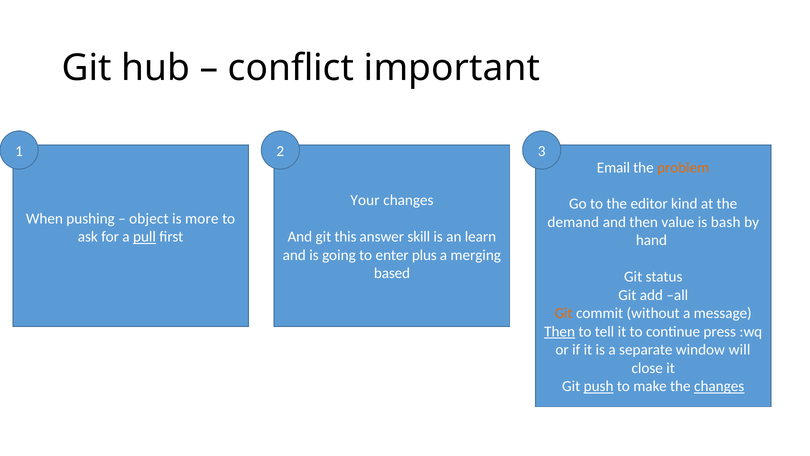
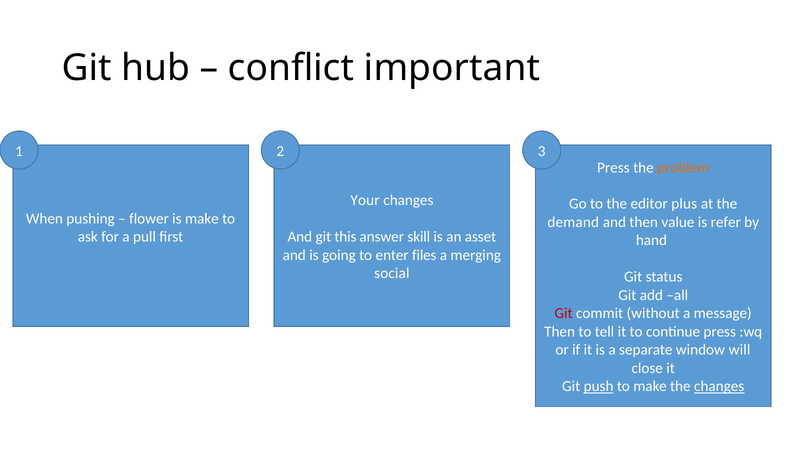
Email at (613, 167): Email -> Press
kind: kind -> plus
object: object -> flower
is more: more -> make
bash: bash -> refer
pull underline: present -> none
learn: learn -> asset
plus: plus -> files
based: based -> social
Git at (564, 313) colour: orange -> red
Then at (560, 331) underline: present -> none
